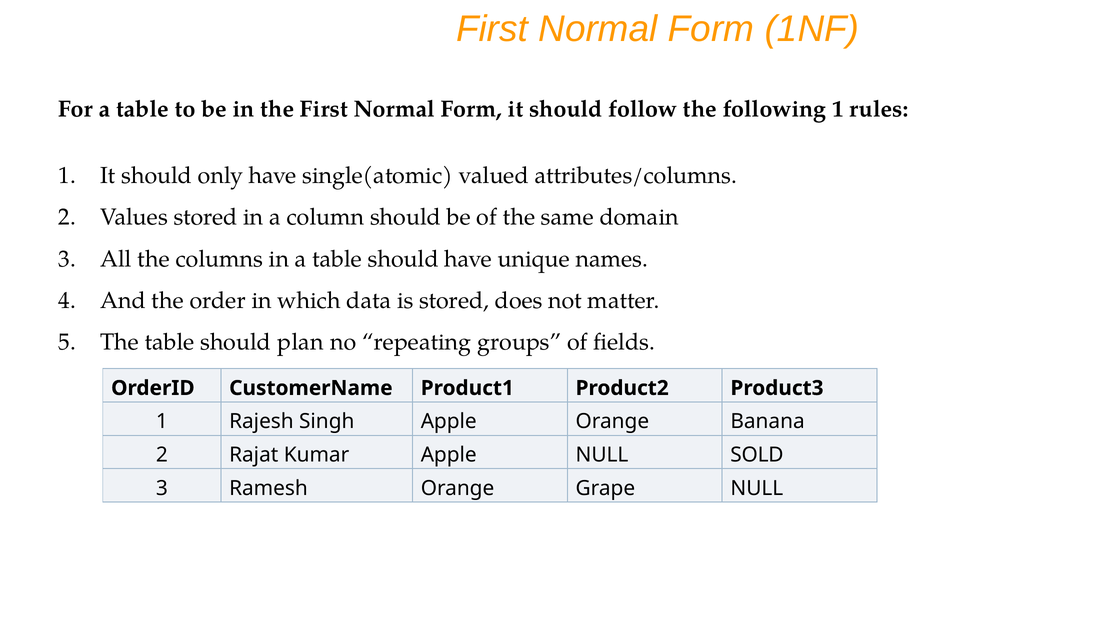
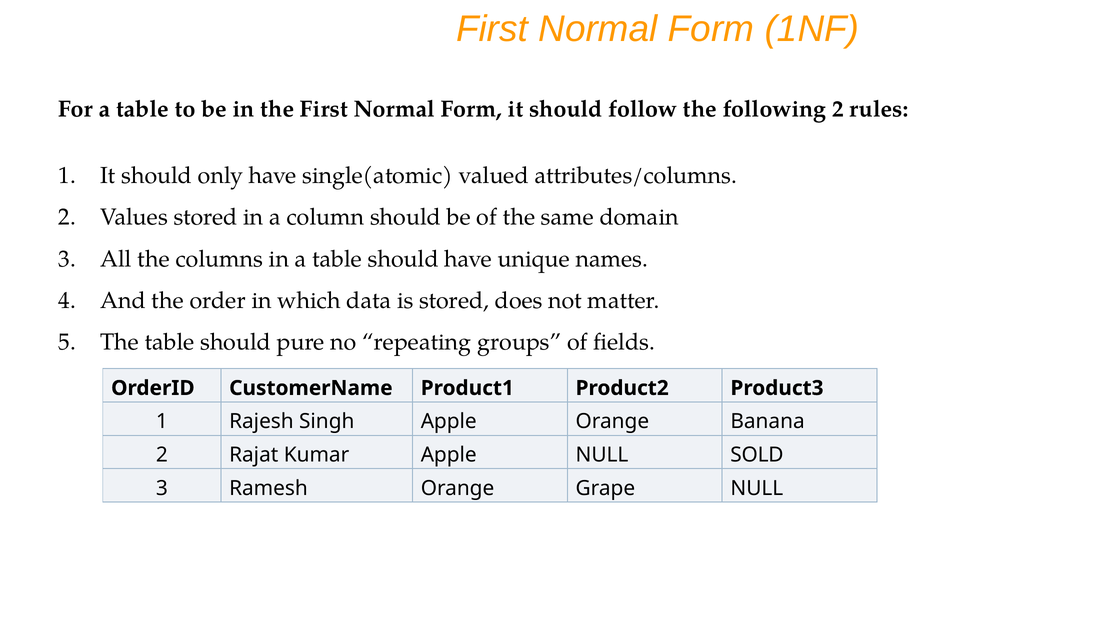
following 1: 1 -> 2
plan: plan -> pure
